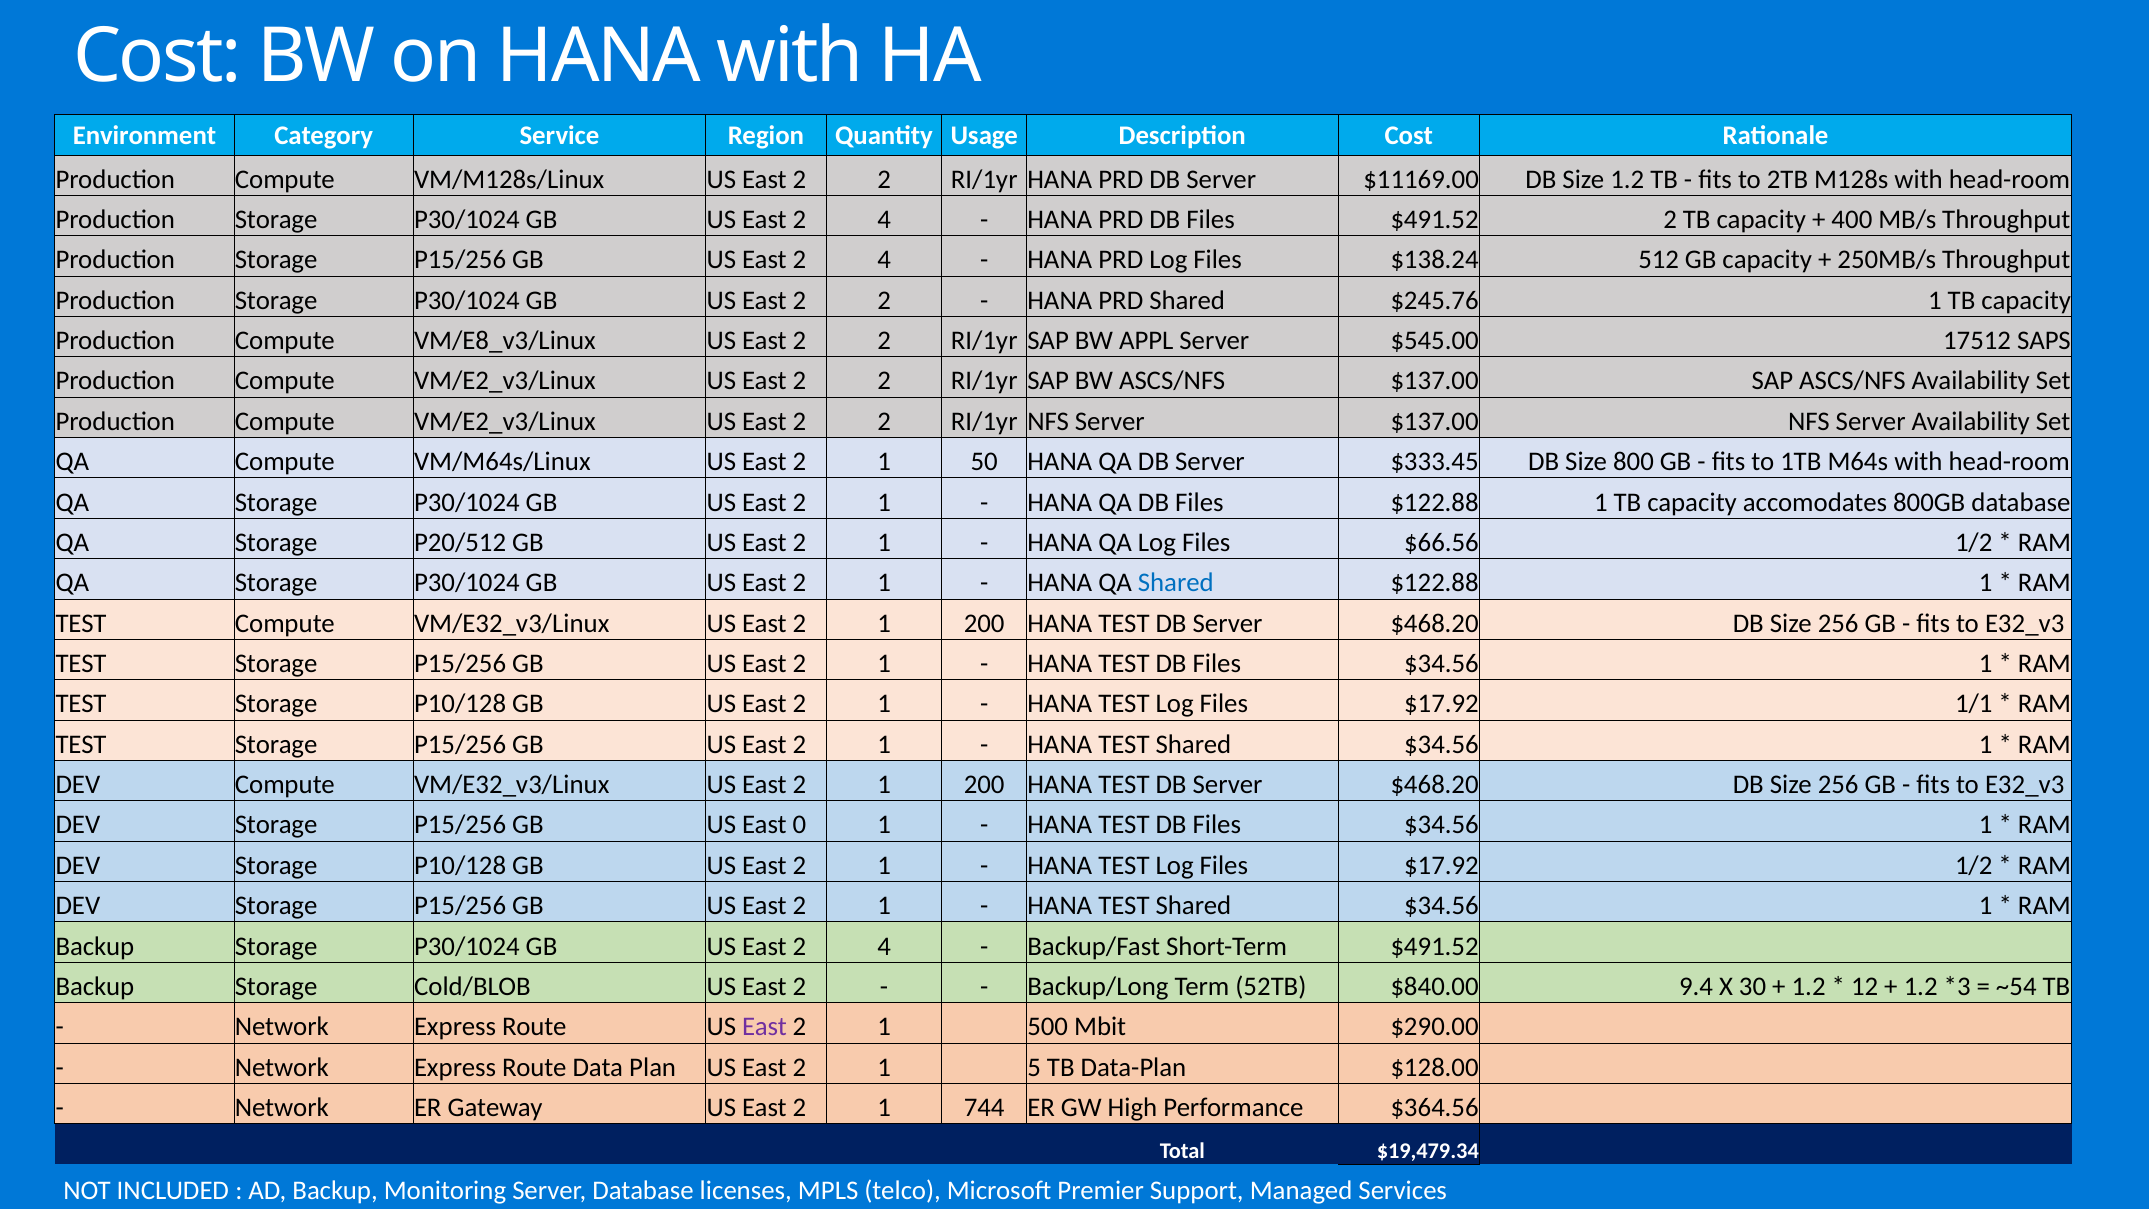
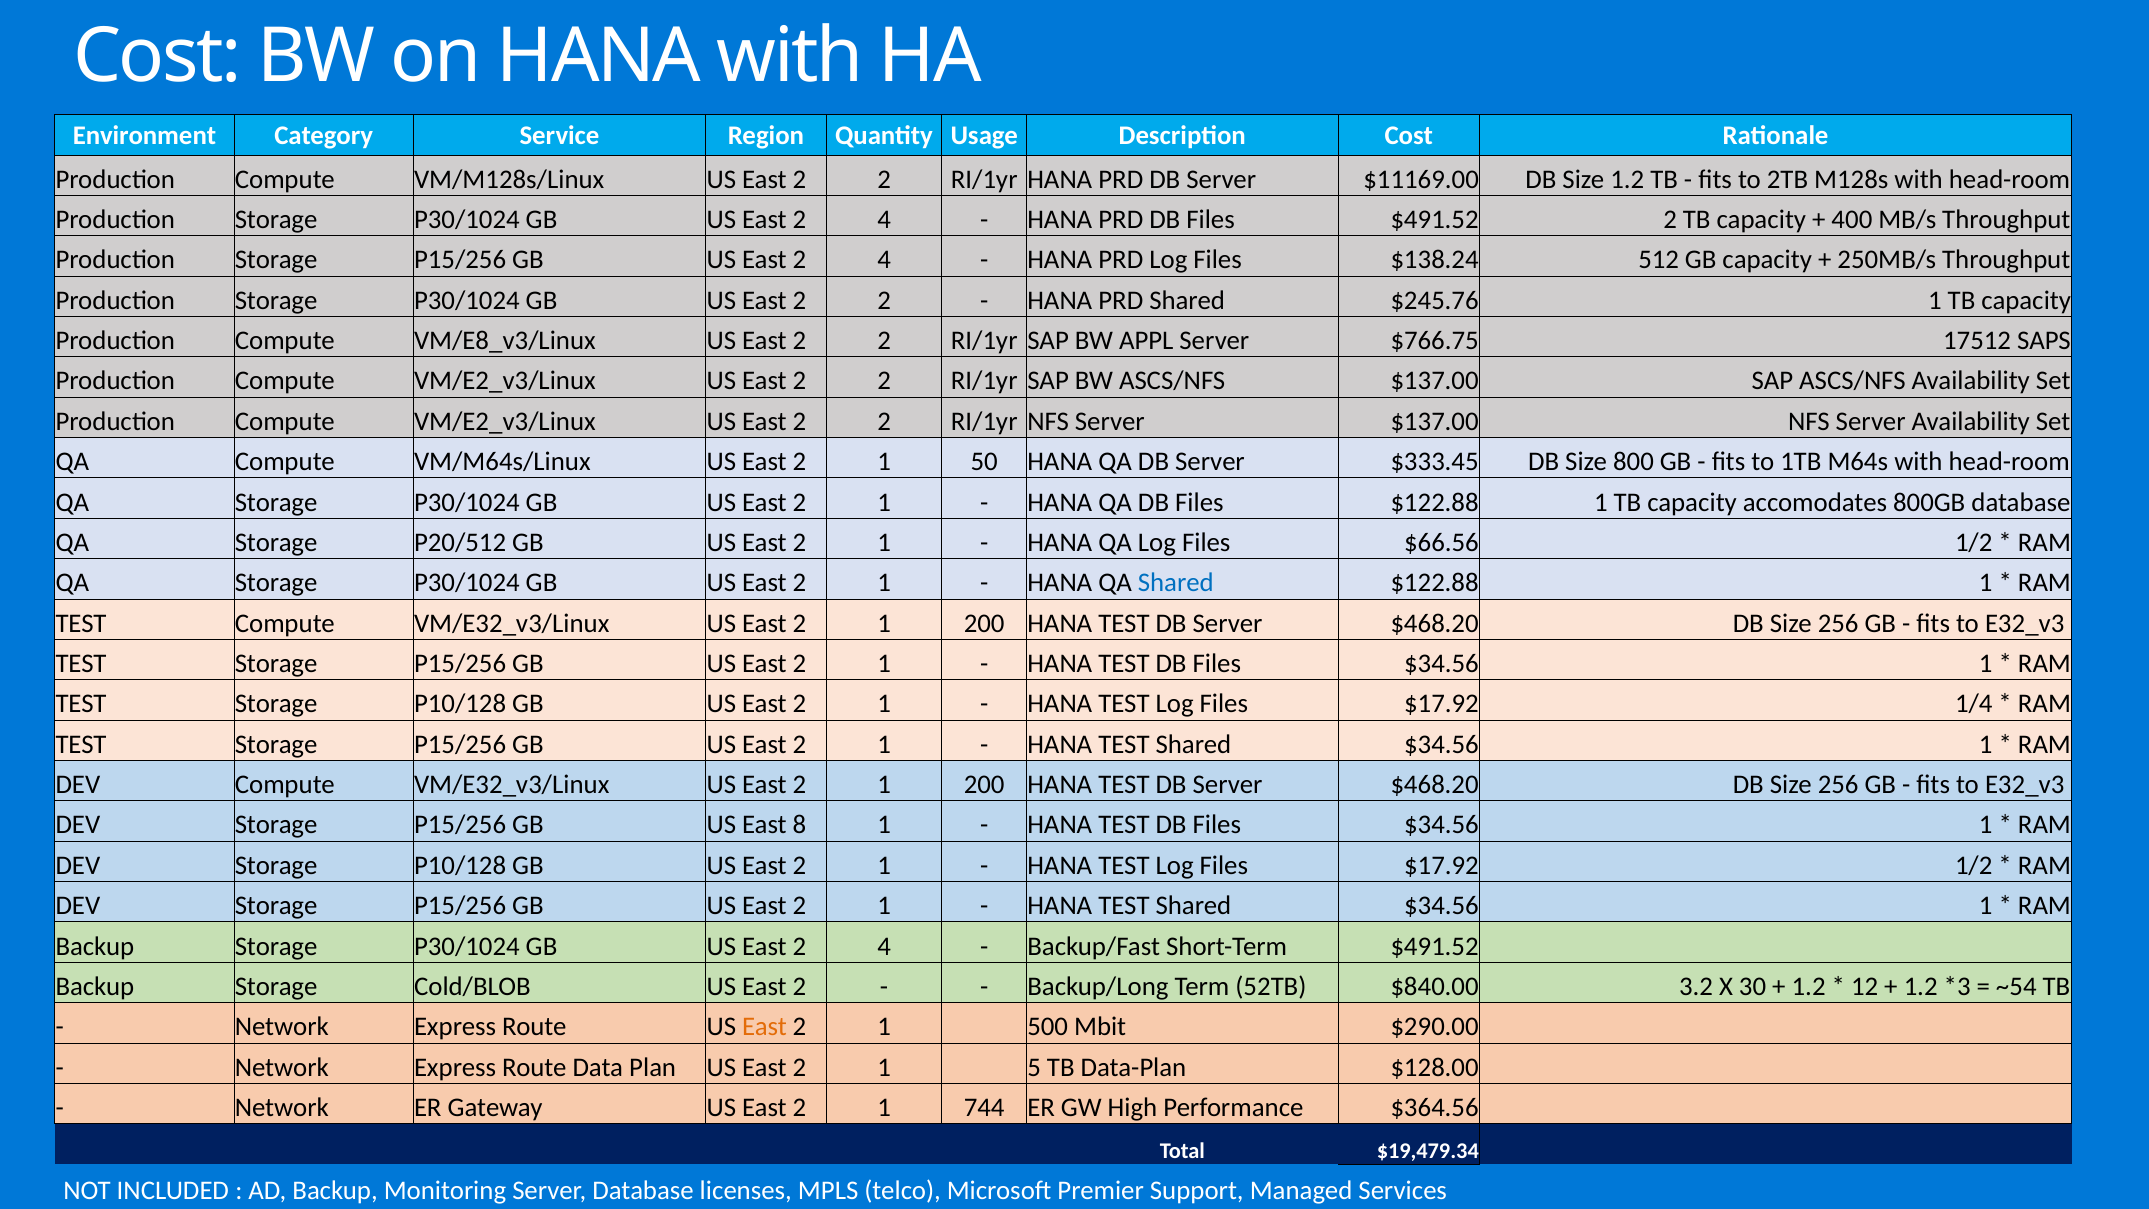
$545.00: $545.00 -> $766.75
1/1: 1/1 -> 1/4
0: 0 -> 8
9.4: 9.4 -> 3.2
East at (764, 1027) colour: purple -> orange
